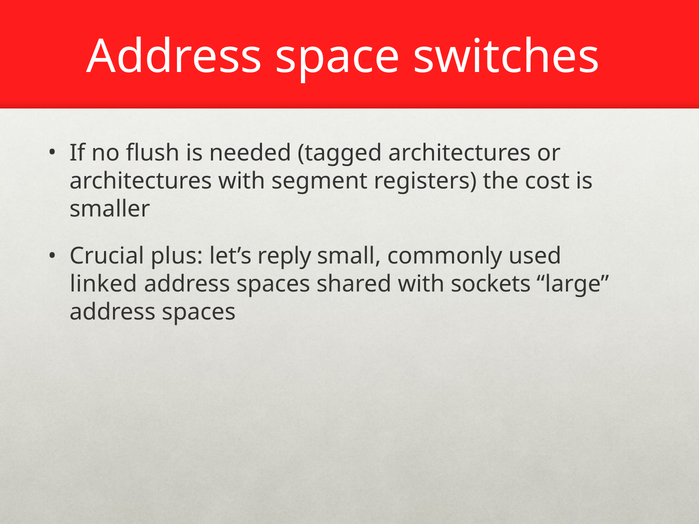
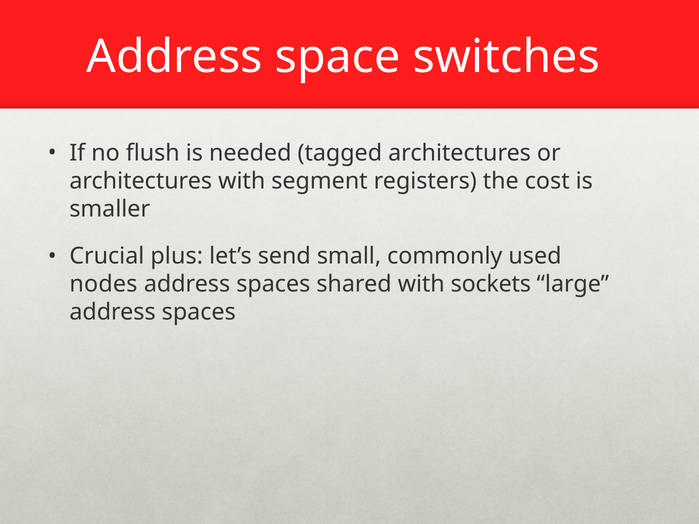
reply: reply -> send
linked: linked -> nodes
